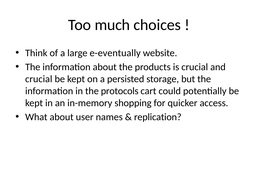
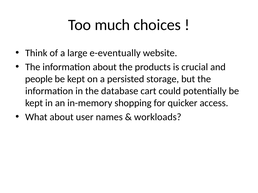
crucial at (39, 79): crucial -> people
protocols: protocols -> database
replication: replication -> workloads
